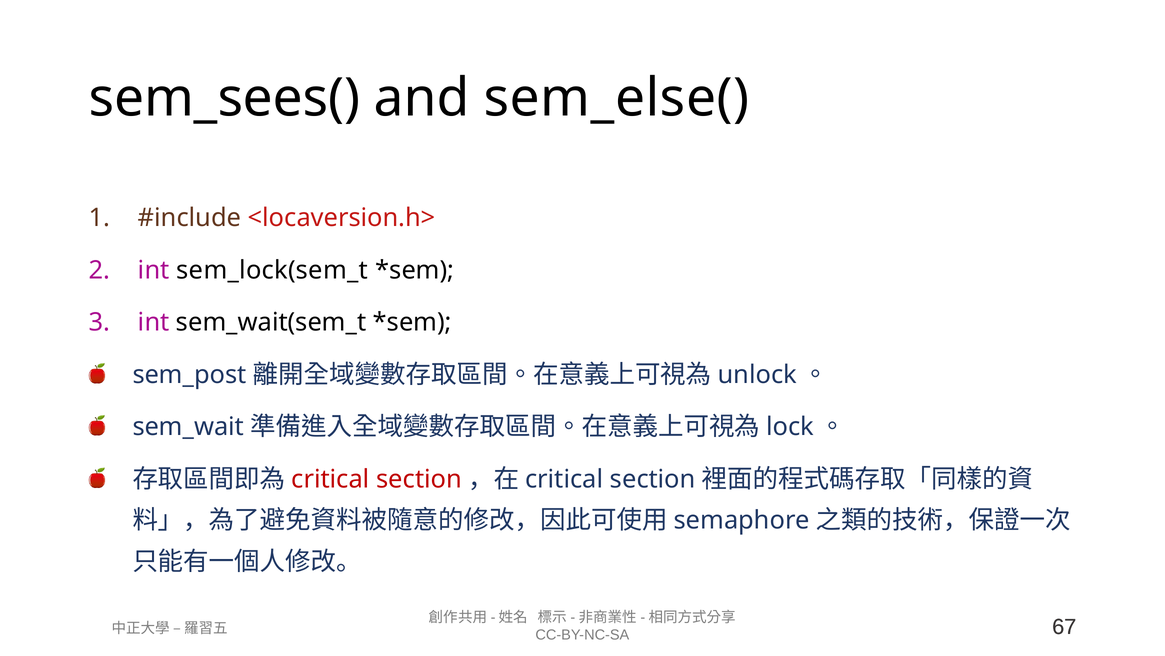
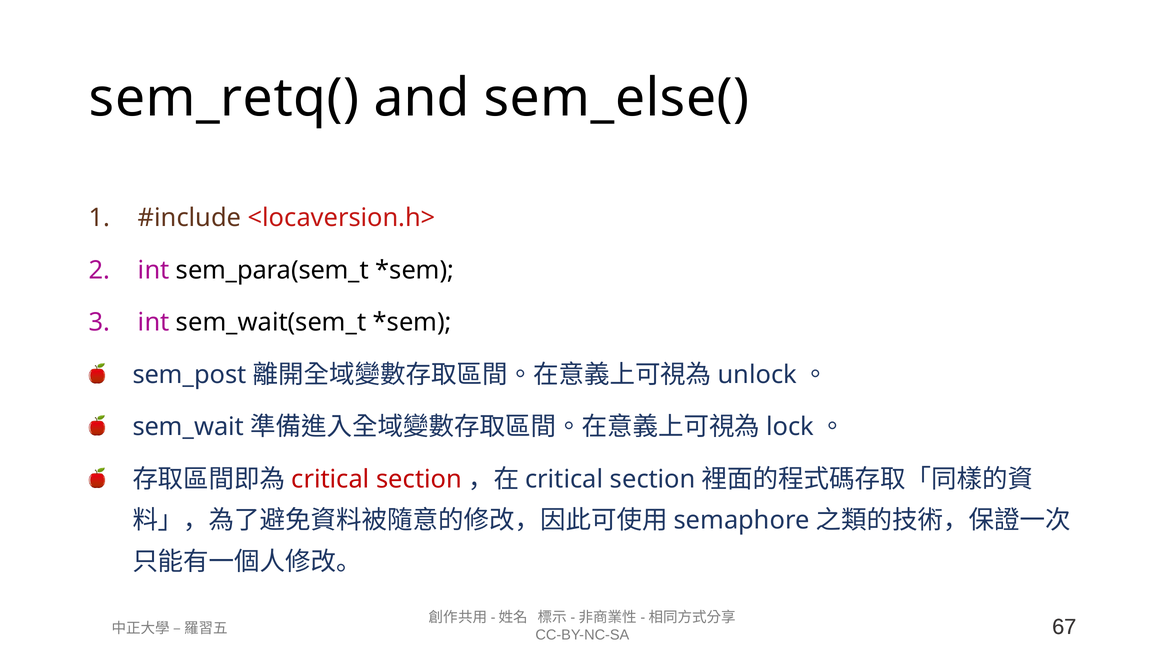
sem_sees(: sem_sees( -> sem_retq(
sem_lock(sem_t: sem_lock(sem_t -> sem_para(sem_t
